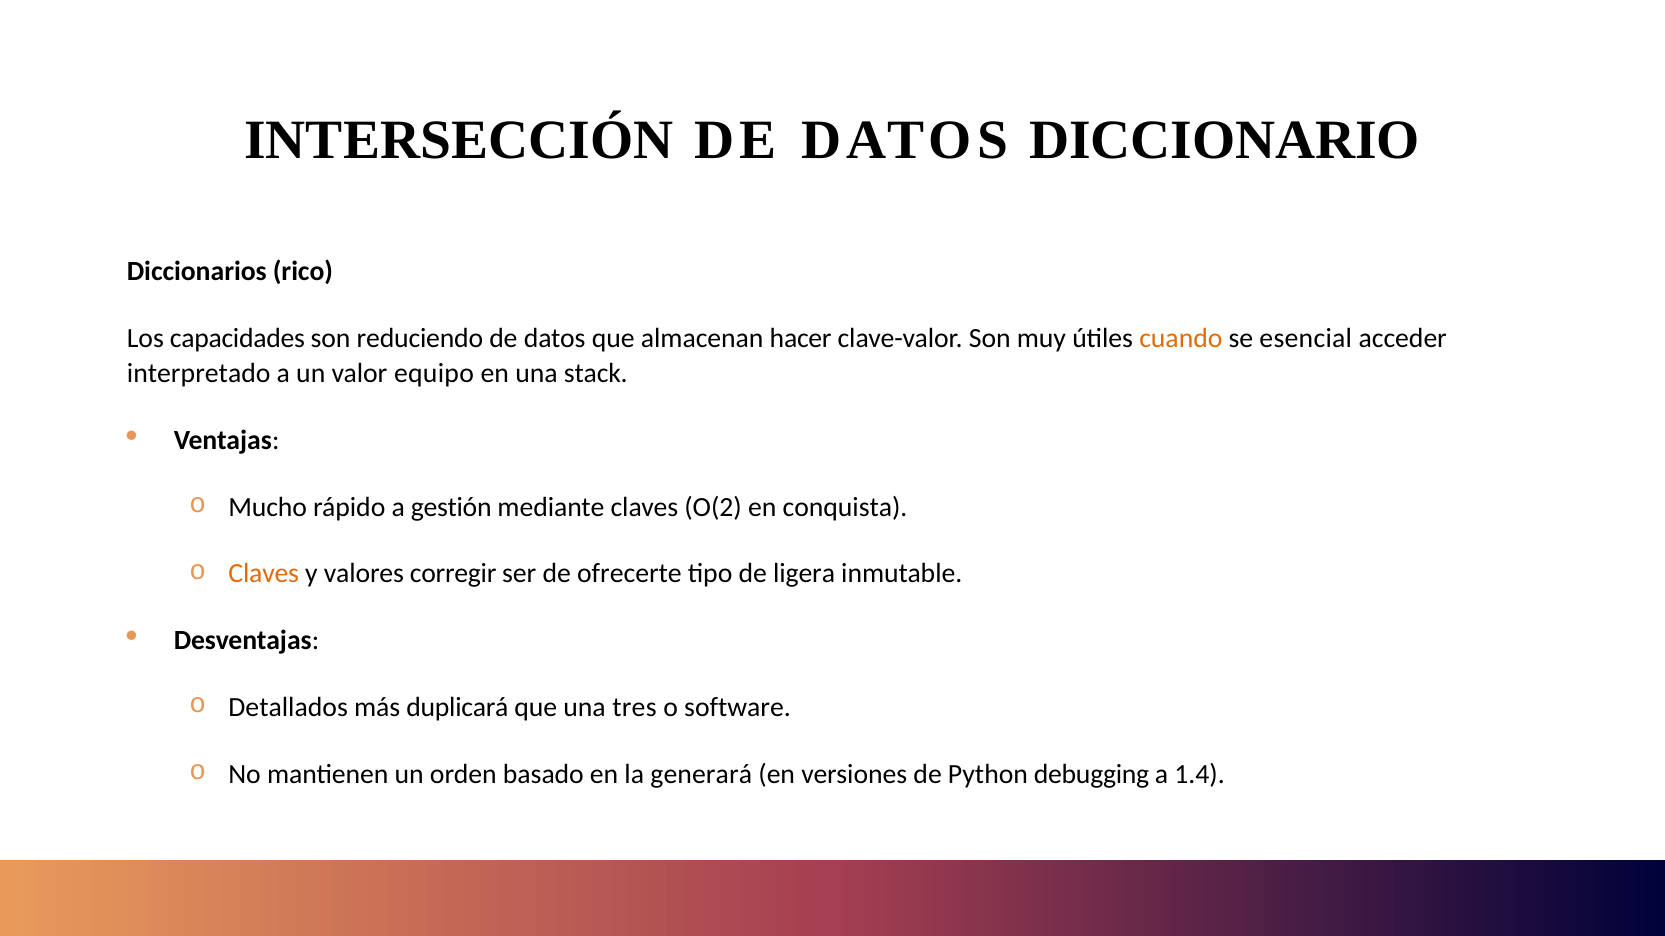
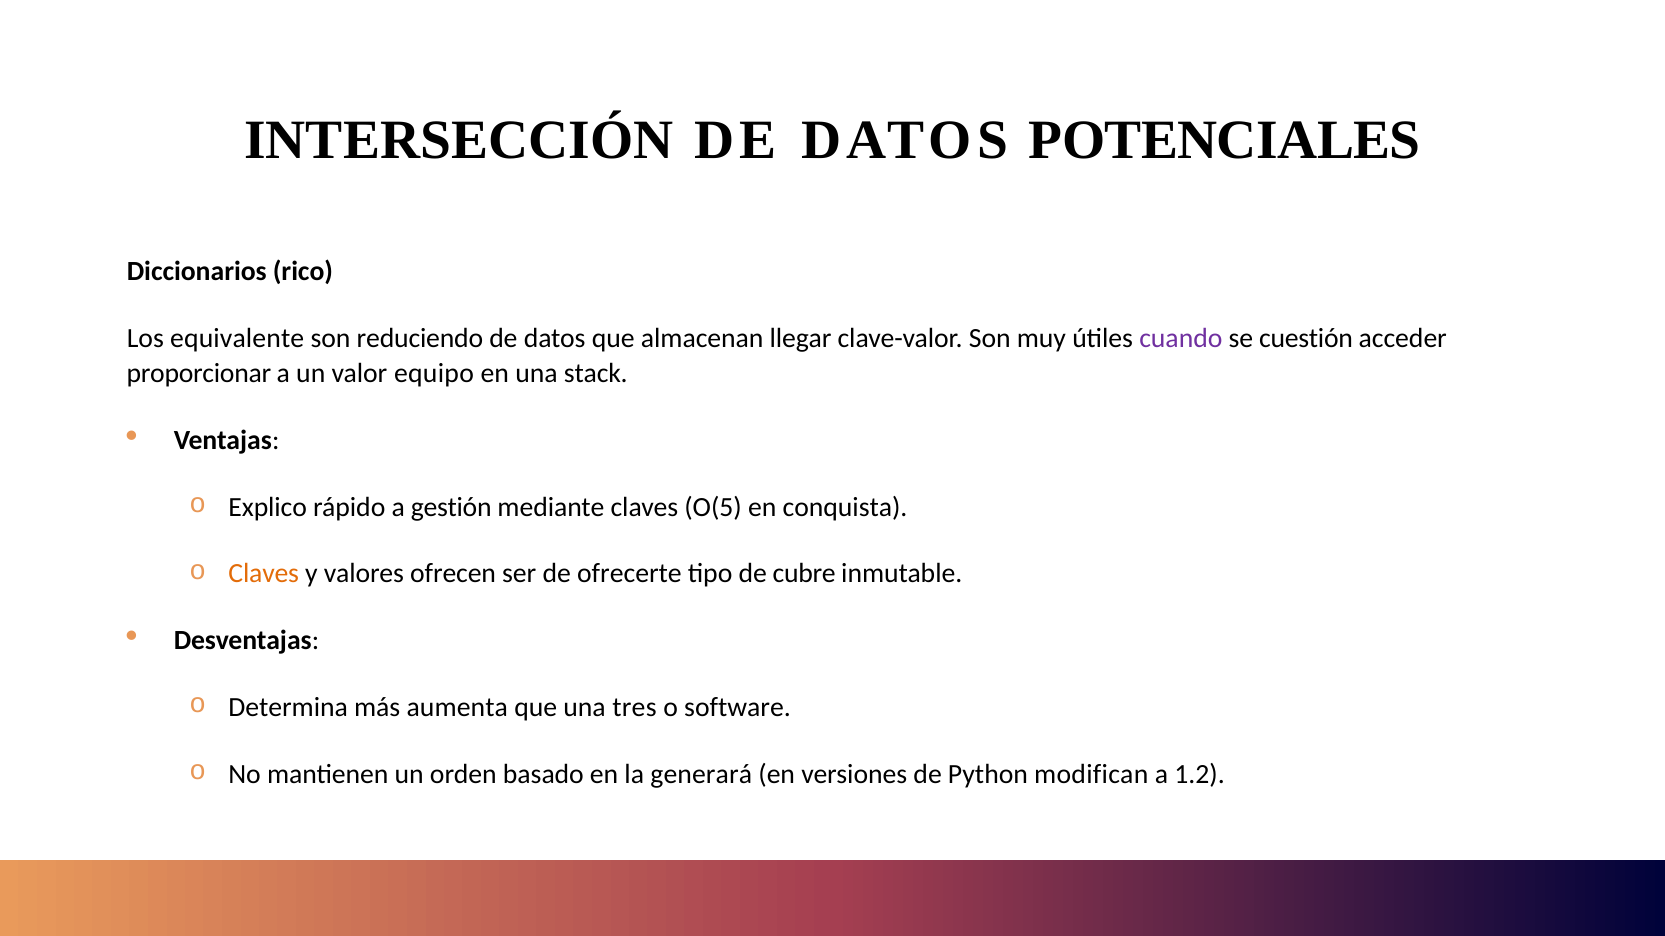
DICCIONARIO: DICCIONARIO -> POTENCIALES
capacidades: capacidades -> equivalente
hacer: hacer -> llegar
cuando colour: orange -> purple
esencial: esencial -> cuestión
interpretado: interpretado -> proporcionar
Mucho: Mucho -> Explico
O(2: O(2 -> O(5
corregir: corregir -> ofrecen
ligera: ligera -> cubre
Detallados: Detallados -> Determina
duplicará: duplicará -> aumenta
debugging: debugging -> modifican
1.4: 1.4 -> 1.2
